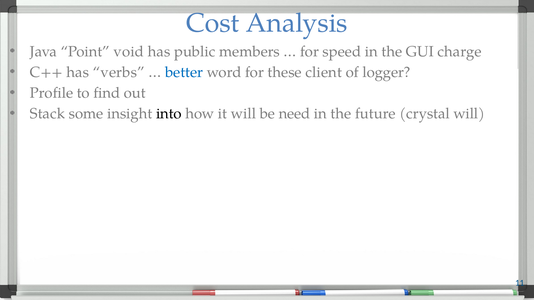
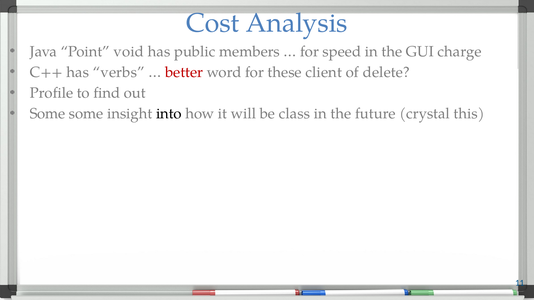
better colour: blue -> red
logger: logger -> delete
Stack at (47, 114): Stack -> Some
need: need -> class
crystal will: will -> this
